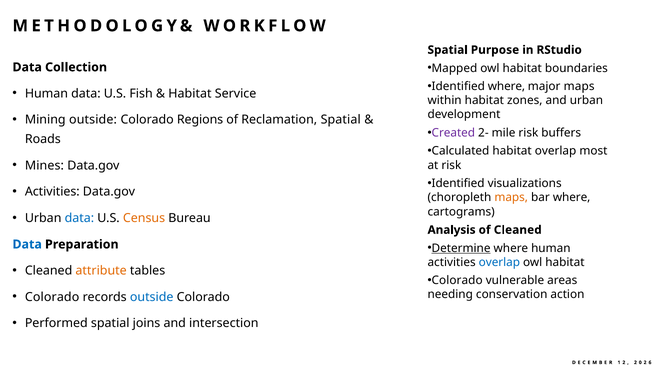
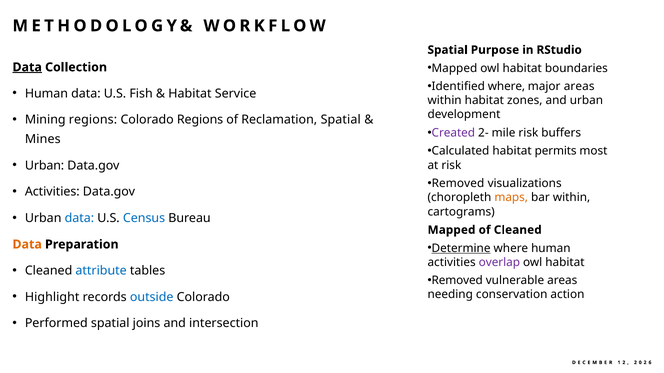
Data at (27, 67) underline: none -> present
major maps: maps -> areas
Mining outside: outside -> regions
Roads: Roads -> Mines
habitat overlap: overlap -> permits
Mines at (44, 166): Mines -> Urban
Identified at (458, 184): Identified -> Removed
bar where: where -> within
Census colour: orange -> blue
Analysis at (452, 230): Analysis -> Mapped
Data at (27, 245) colour: blue -> orange
overlap at (499, 263) colour: blue -> purple
attribute colour: orange -> blue
Colorado at (457, 281): Colorado -> Removed
Colorado at (52, 297): Colorado -> Highlight
